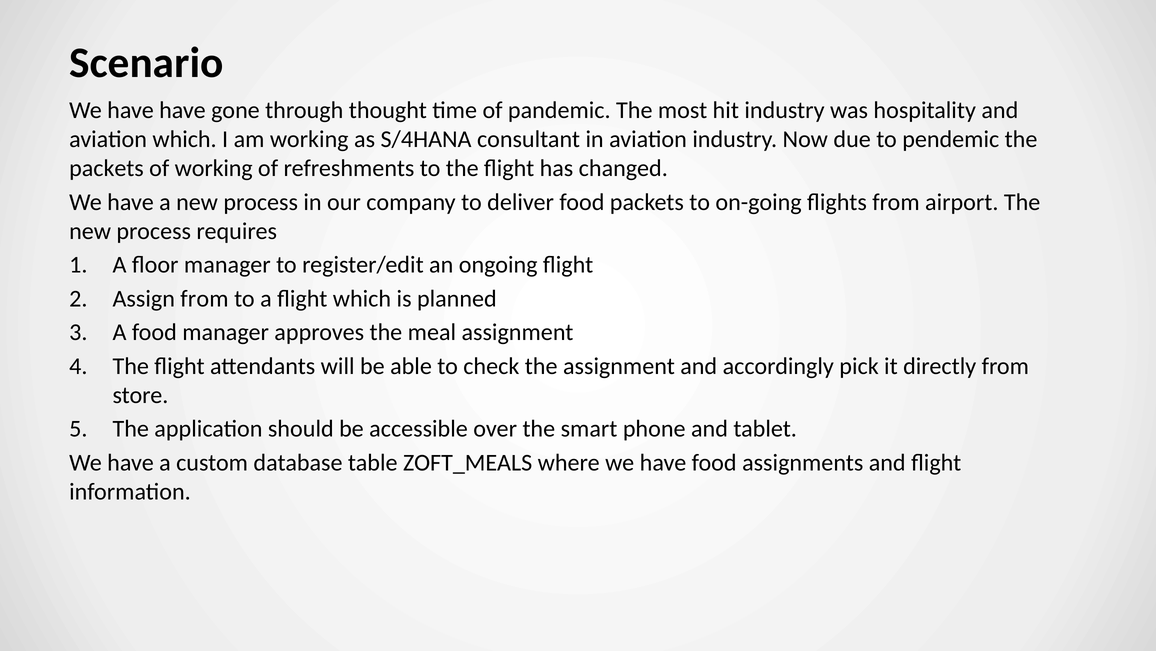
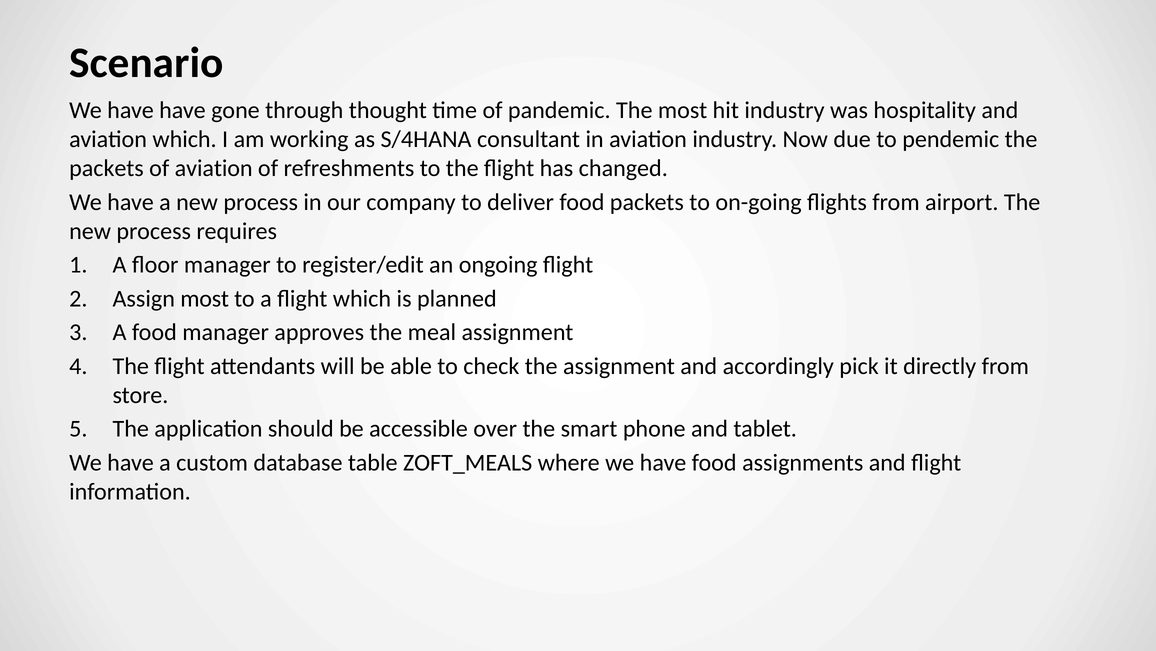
of working: working -> aviation
Assign from: from -> most
